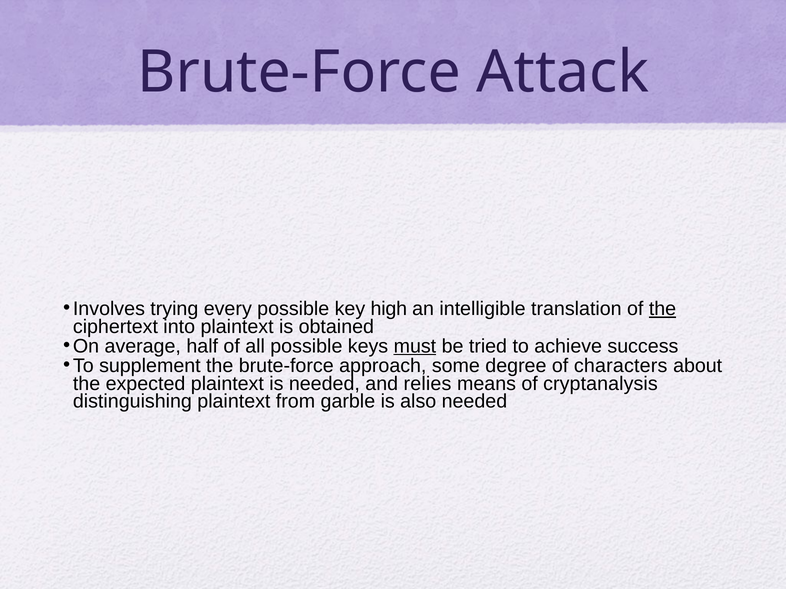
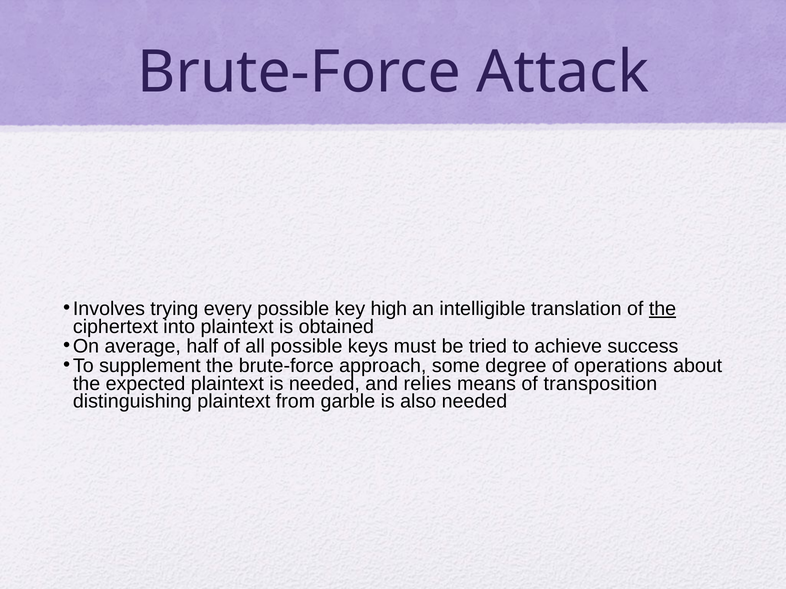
must underline: present -> none
characters: characters -> operations
cryptanalysis: cryptanalysis -> transposition
